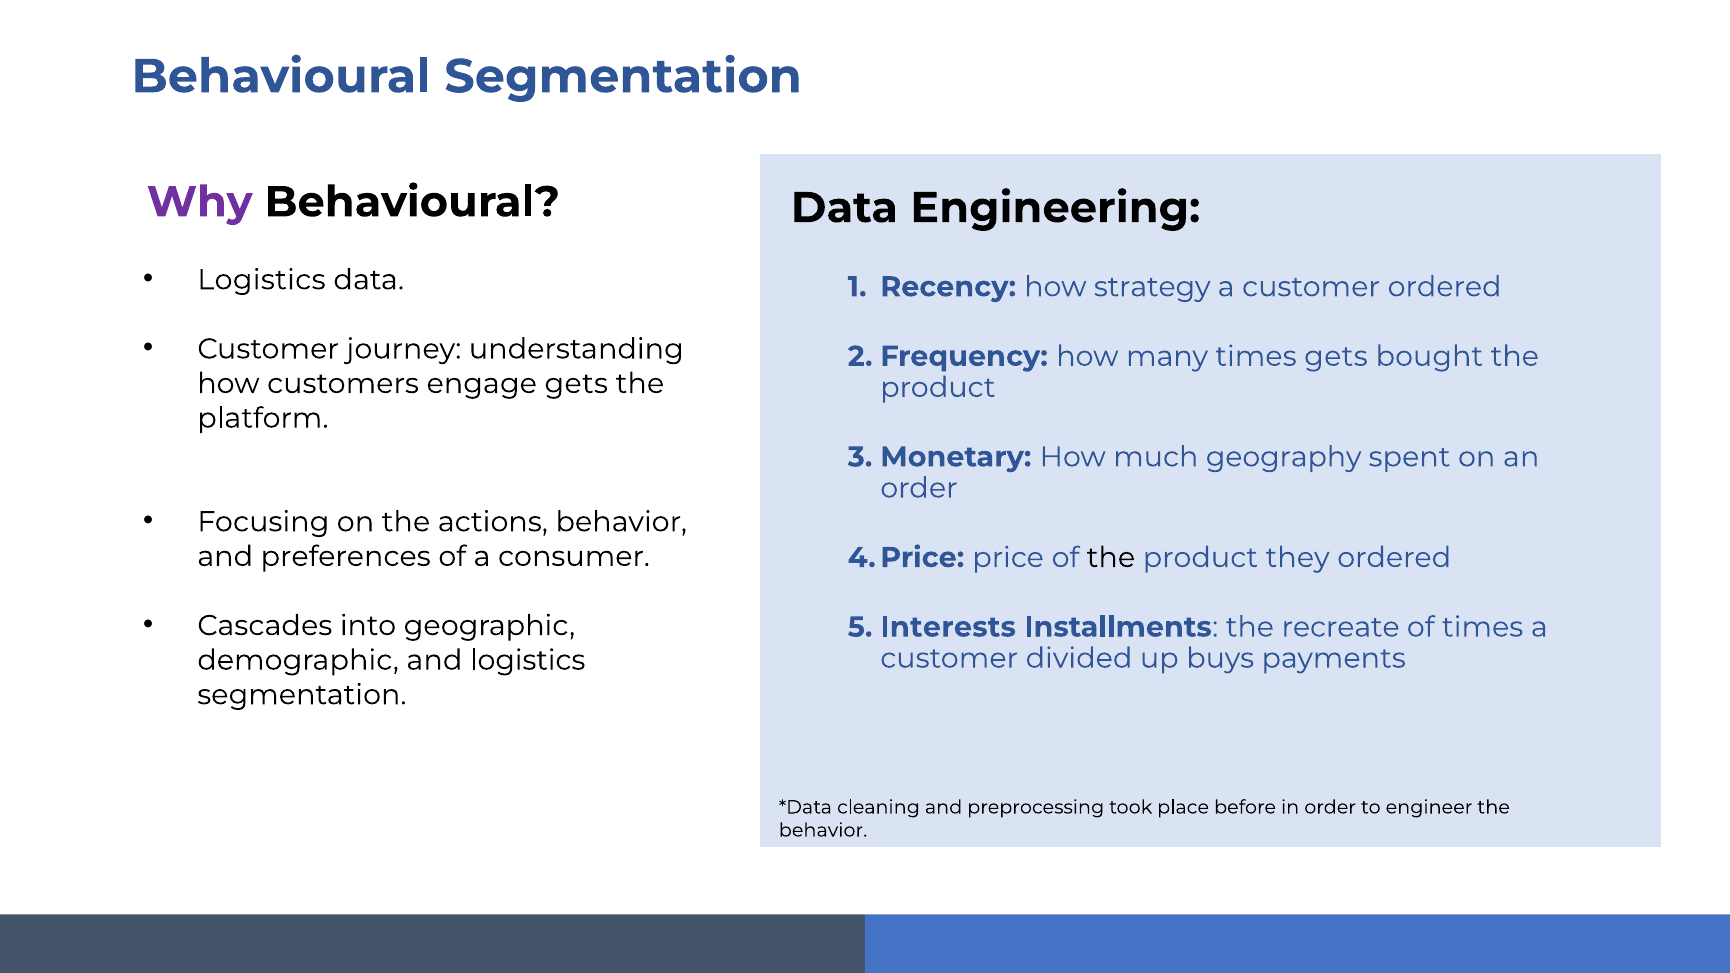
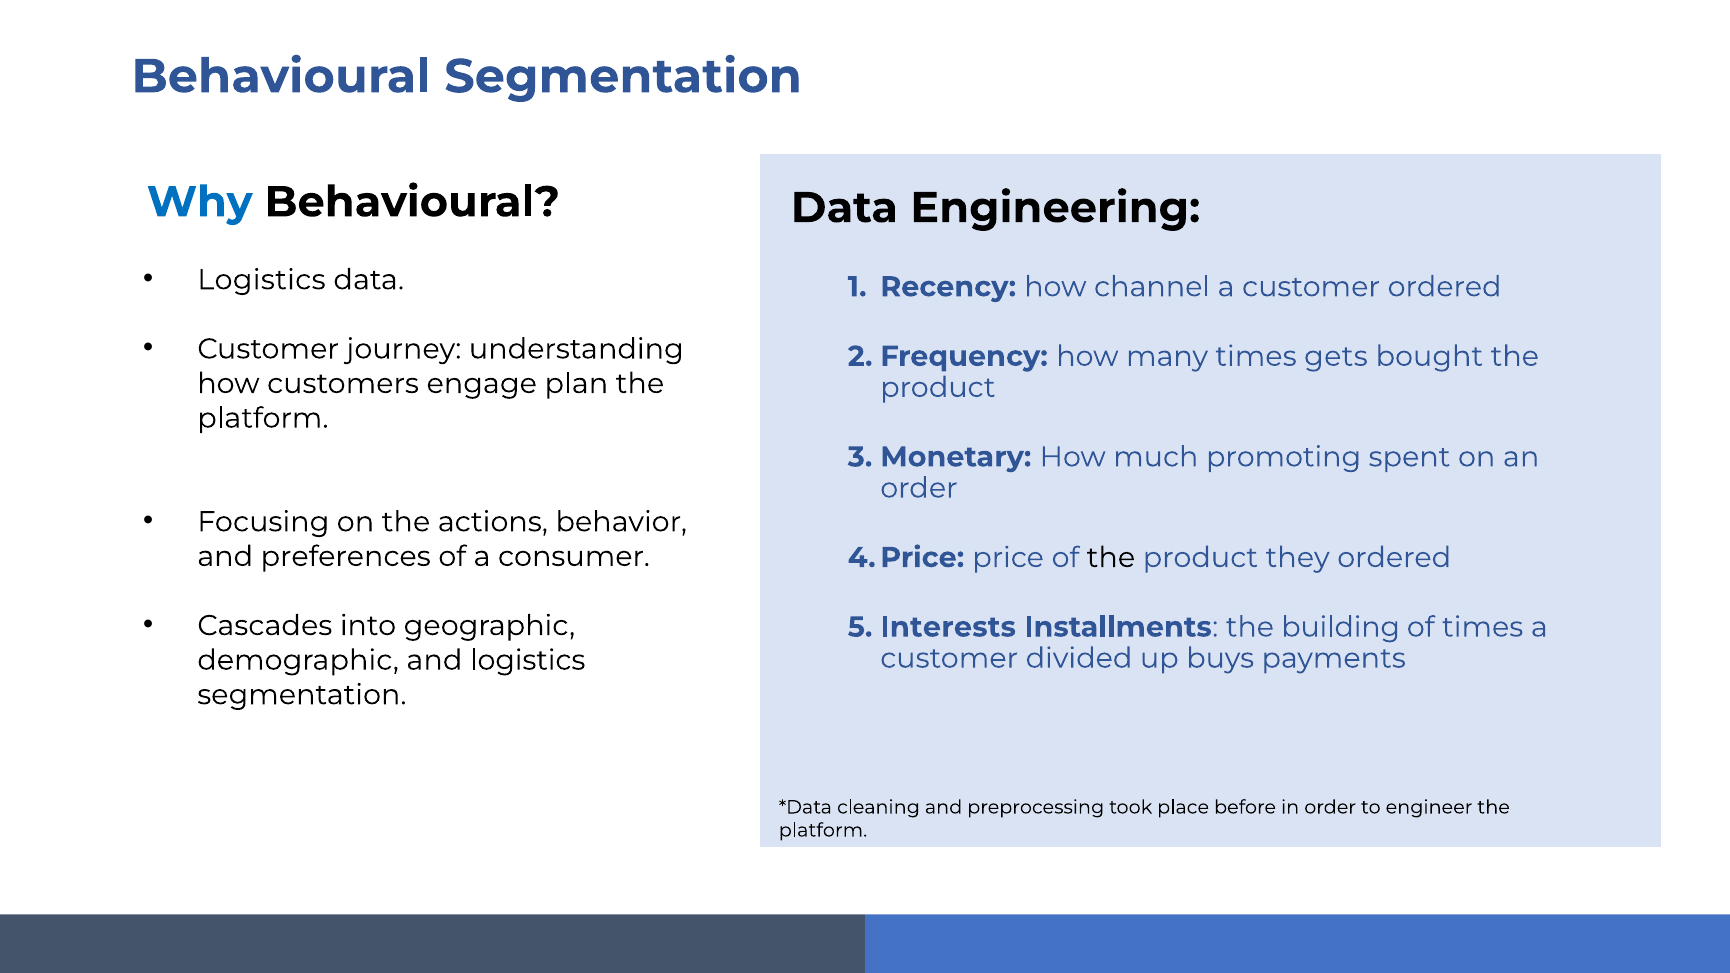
Why colour: purple -> blue
strategy: strategy -> channel
engage gets: gets -> plan
geography: geography -> promoting
recreate: recreate -> building
behavior at (823, 830): behavior -> platform
